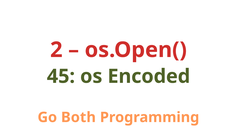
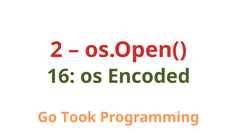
45: 45 -> 16
Both: Both -> Took
